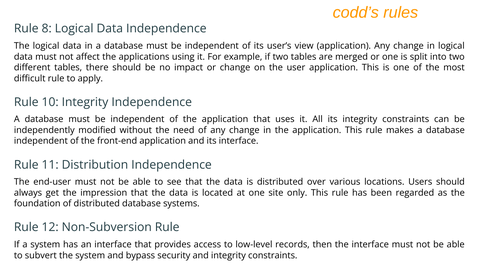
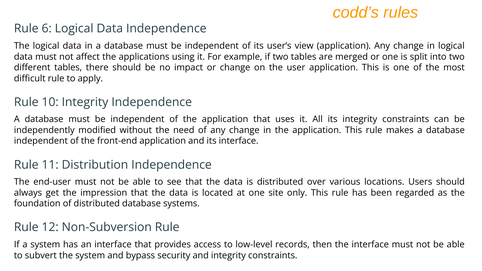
8: 8 -> 6
